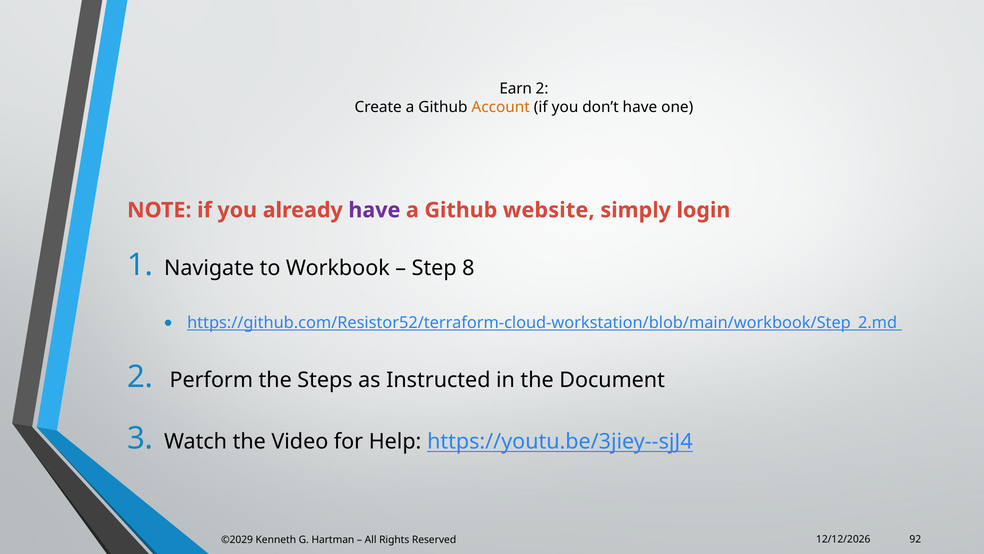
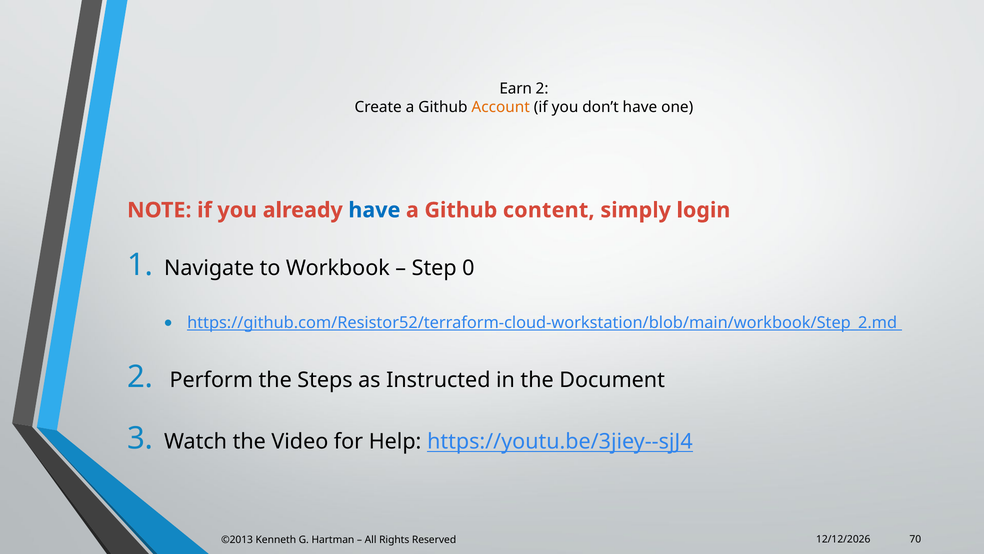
have at (374, 210) colour: purple -> blue
website: website -> content
8: 8 -> 0
©2029: ©2029 -> ©2013
92: 92 -> 70
